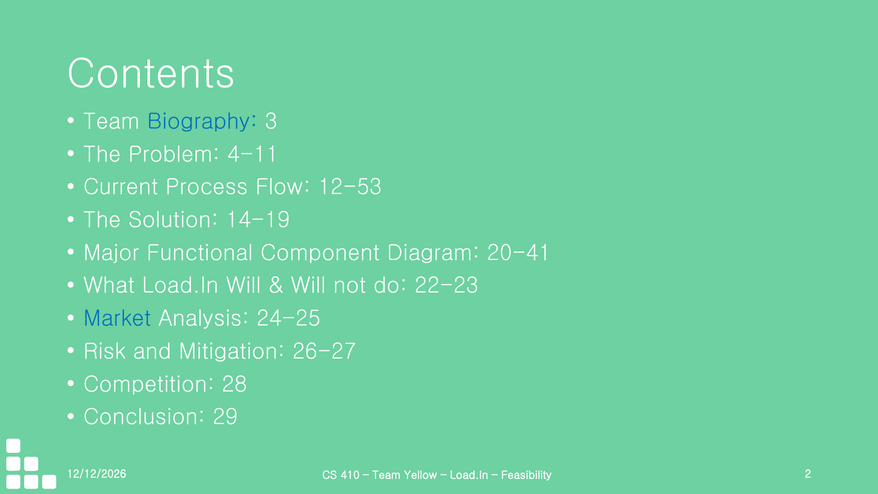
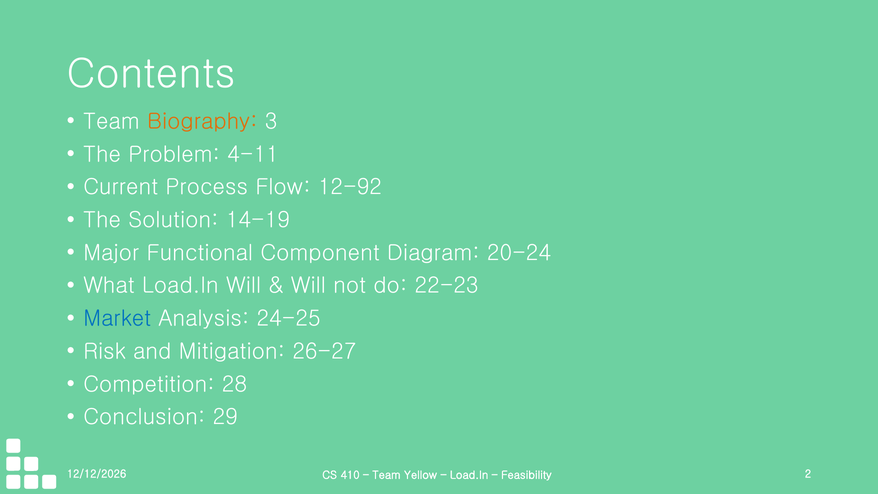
Biography colour: blue -> orange
12-53: 12-53 -> 12-92
20-41: 20-41 -> 20-24
